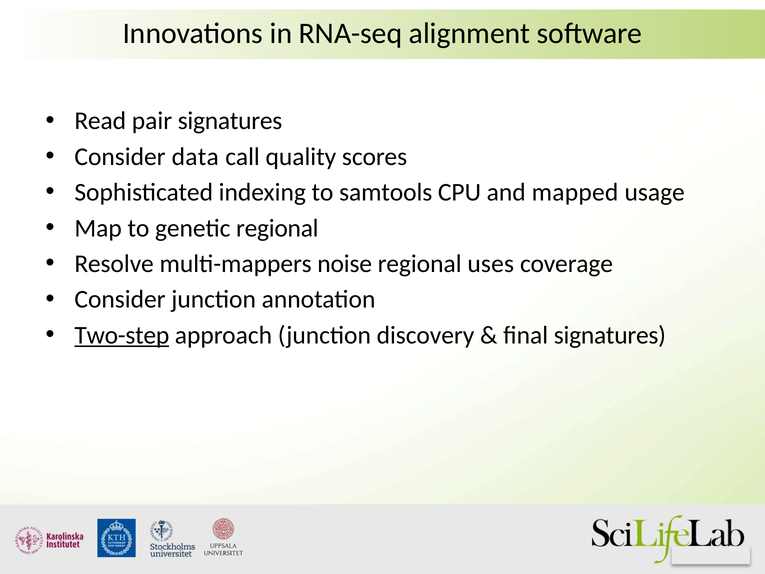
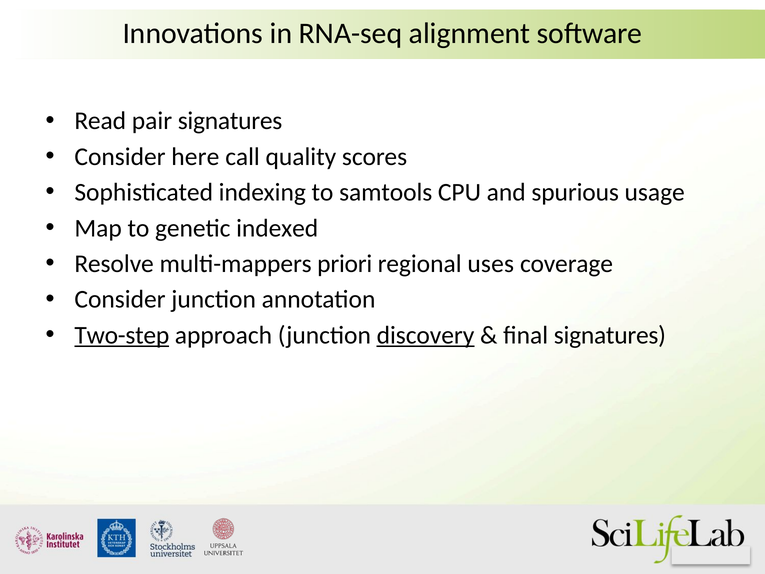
data: data -> here
mapped: mapped -> spurious
genetic regional: regional -> indexed
noise: noise -> priori
discovery underline: none -> present
